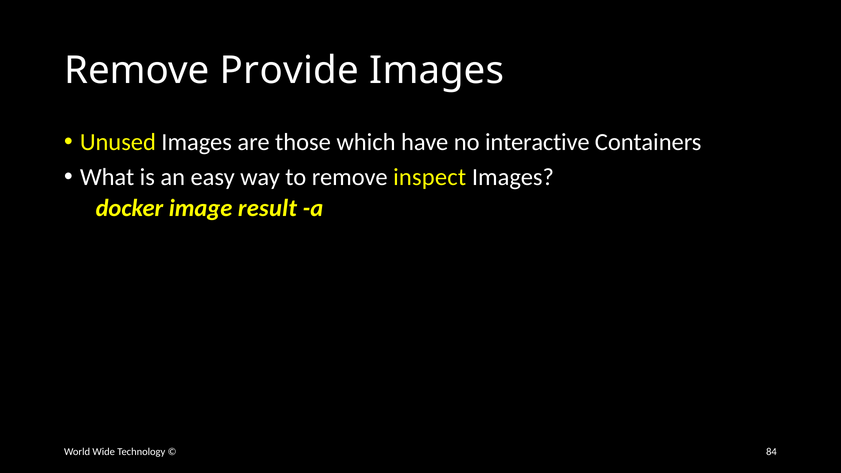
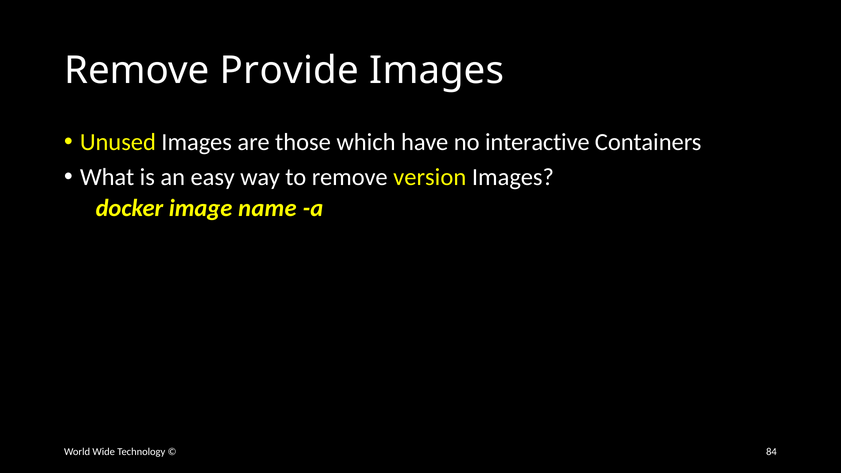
inspect: inspect -> version
result: result -> name
